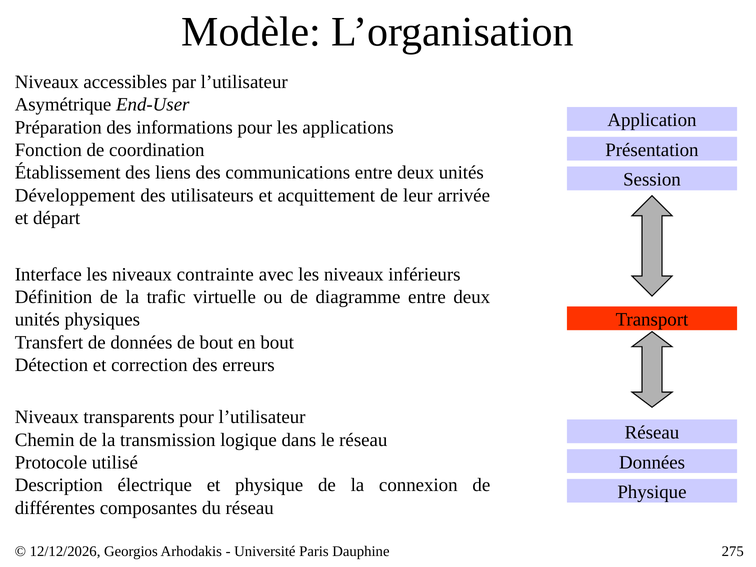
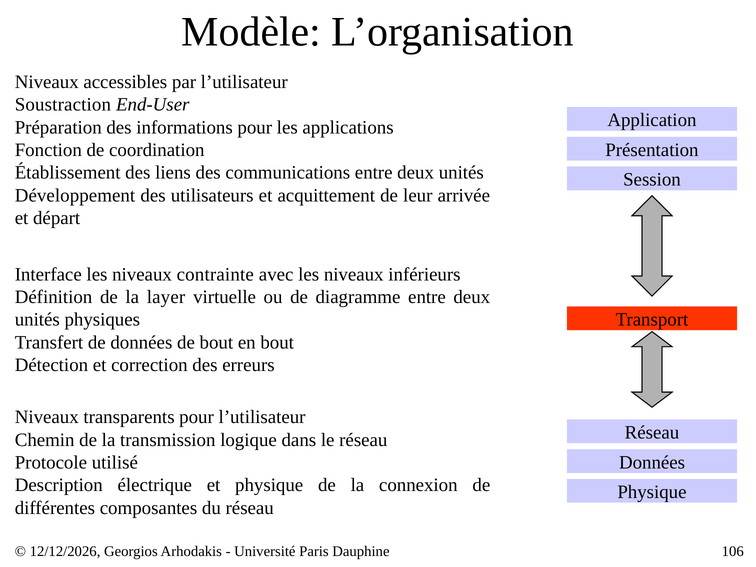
Asymétrique: Asymétrique -> Soustraction
trafic: trafic -> layer
275: 275 -> 106
